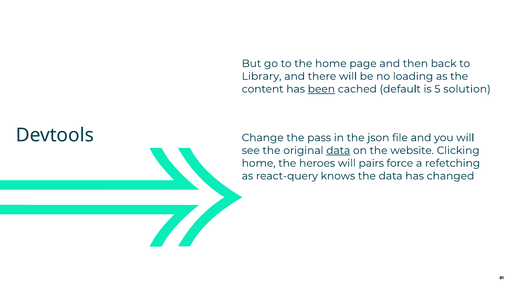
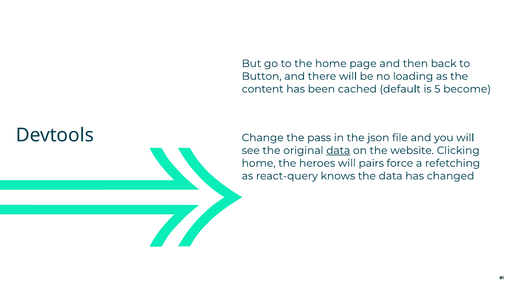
Library: Library -> Button
been underline: present -> none
solution: solution -> become
